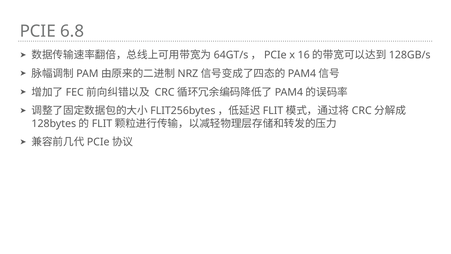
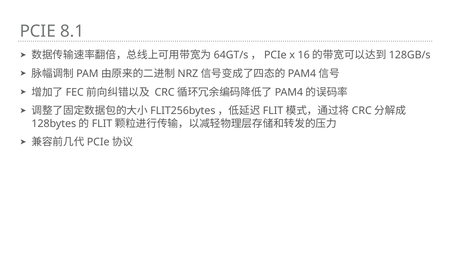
6.8: 6.8 -> 8.1
